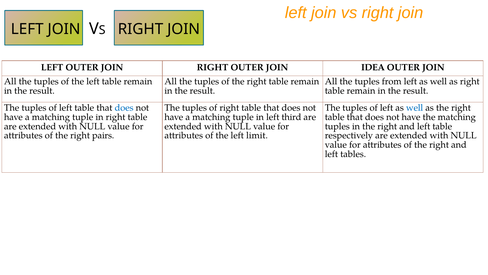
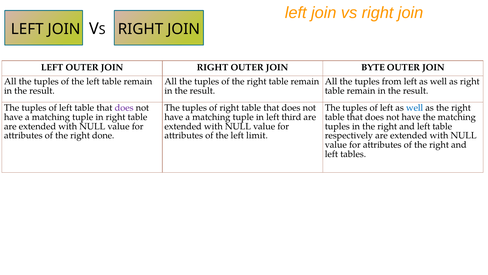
IDEA: IDEA -> BYTE
does at (124, 108) colour: blue -> purple
pairs: pairs -> done
